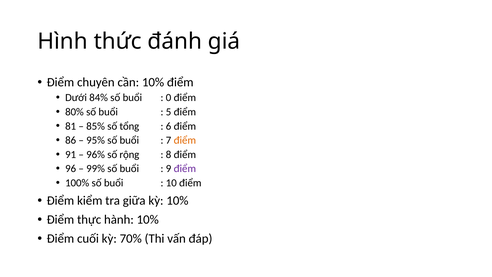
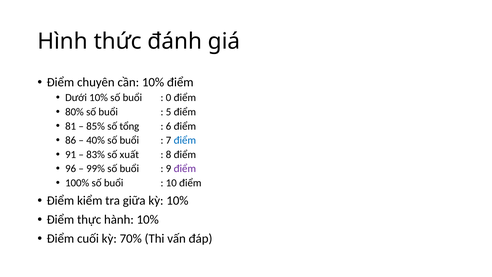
Dưới 84%: 84% -> 10%
95%: 95% -> 40%
điểm at (185, 140) colour: orange -> blue
96%: 96% -> 83%
rộng: rộng -> xuất
